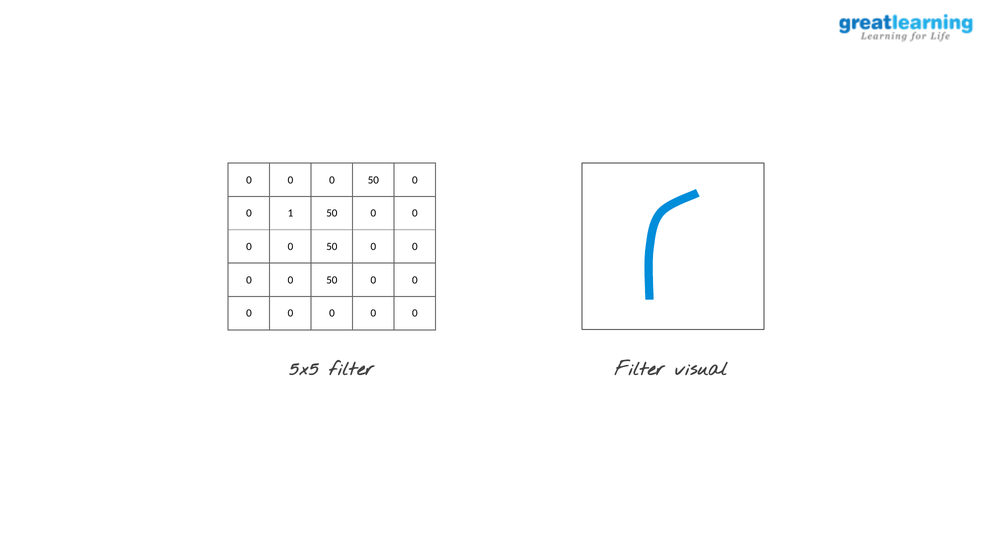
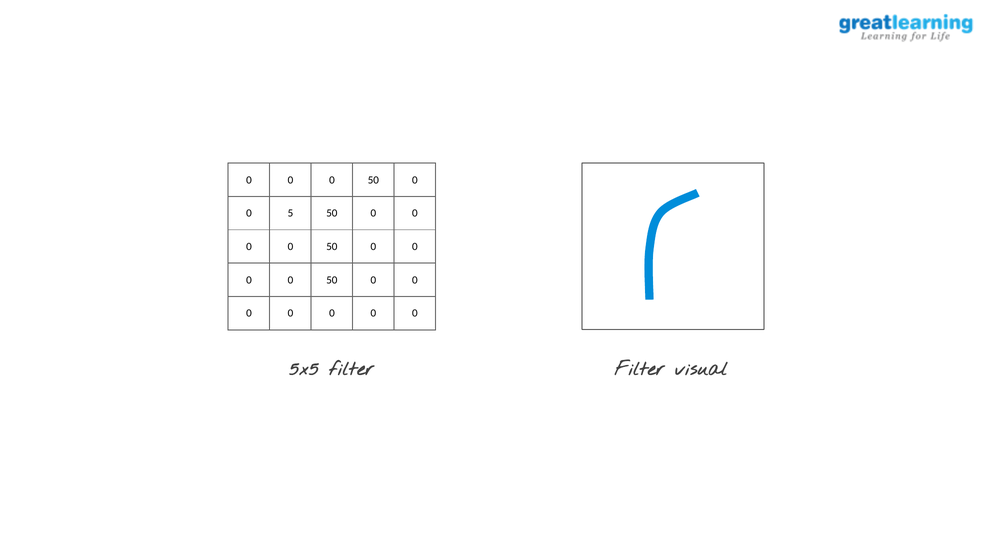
1: 1 -> 5
